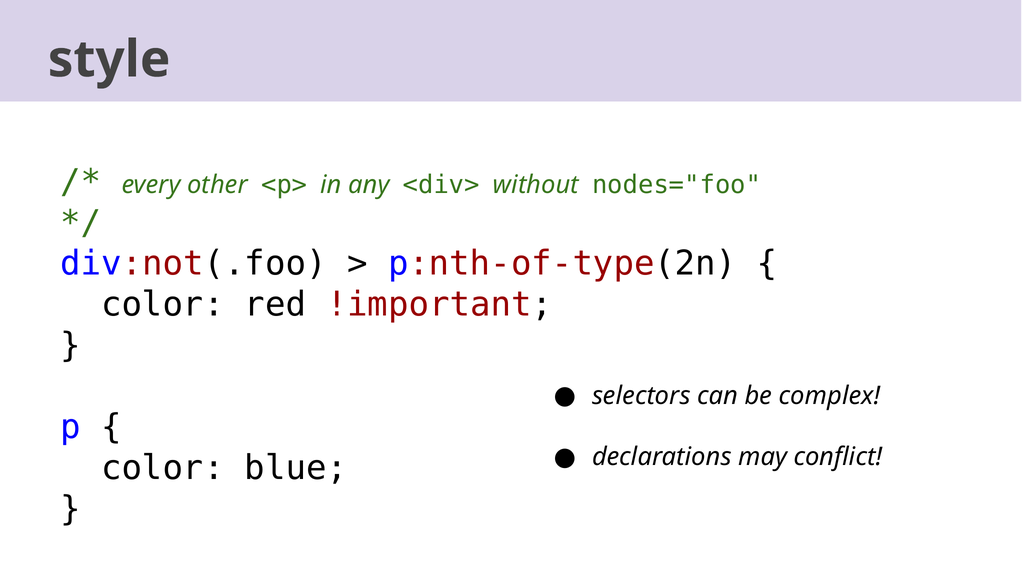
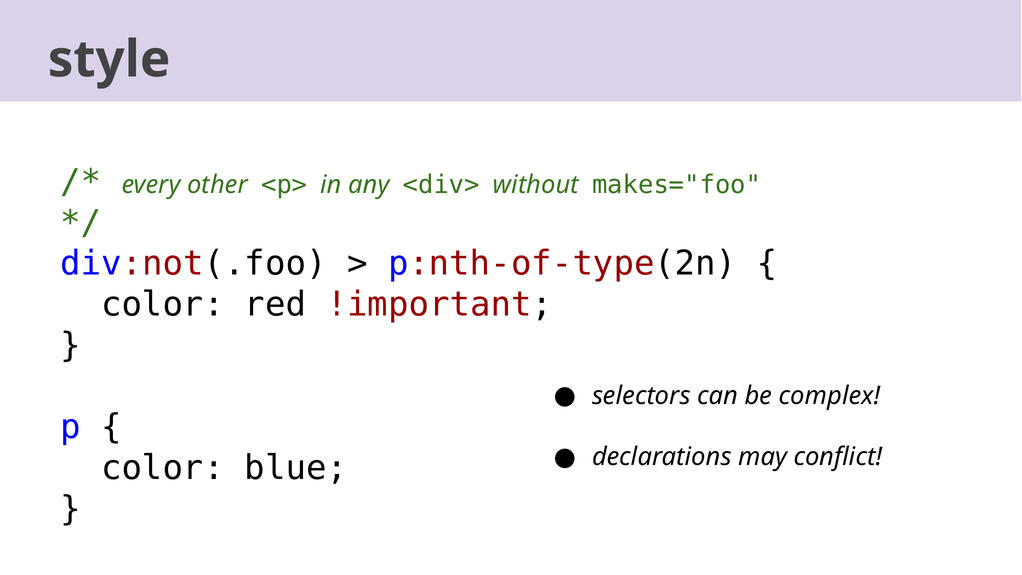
nodes="foo: nodes="foo -> makes="foo
